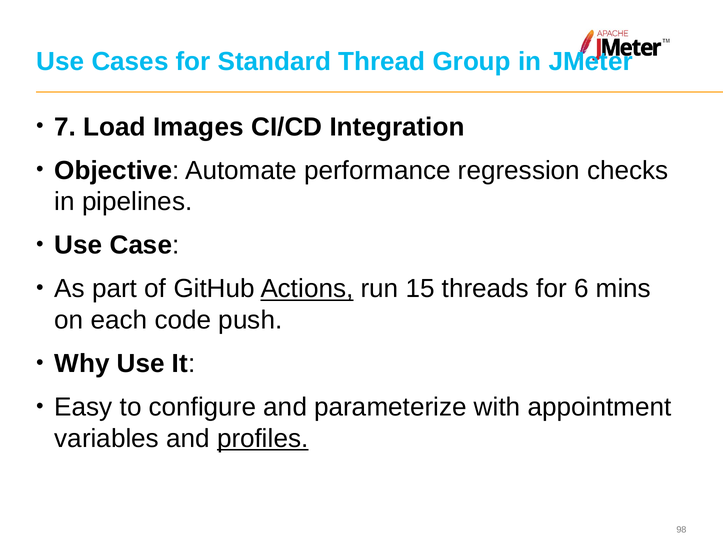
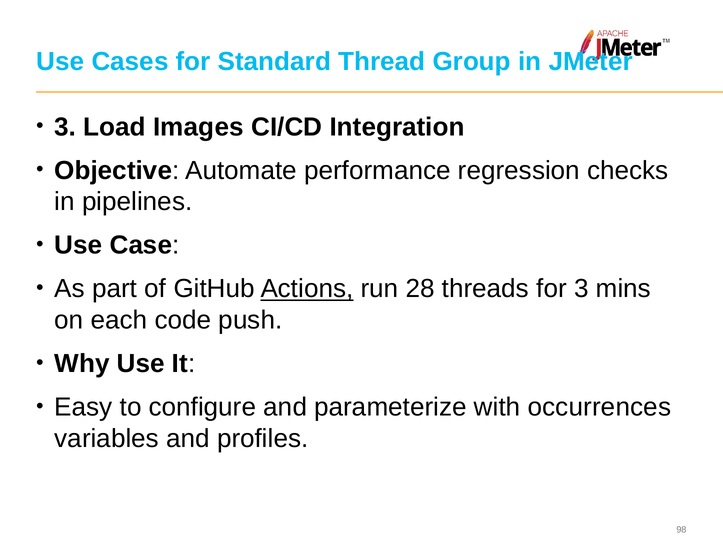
7 at (65, 127): 7 -> 3
15: 15 -> 28
for 6: 6 -> 3
appointment: appointment -> occurrences
profiles underline: present -> none
